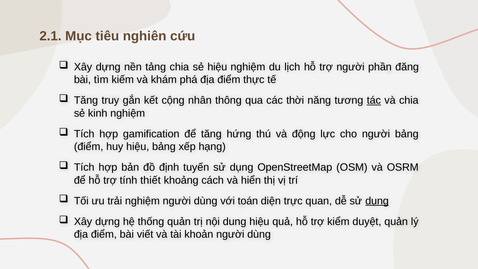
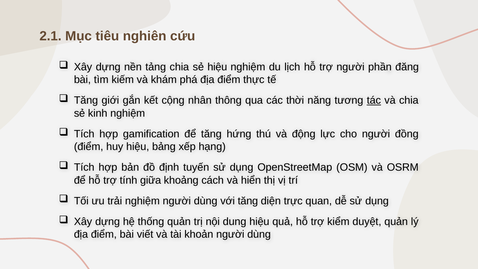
truy: truy -> giới
người bảng: bảng -> đồng
thiết: thiết -> giữa
với toán: toán -> tăng
dụng at (377, 201) underline: present -> none
